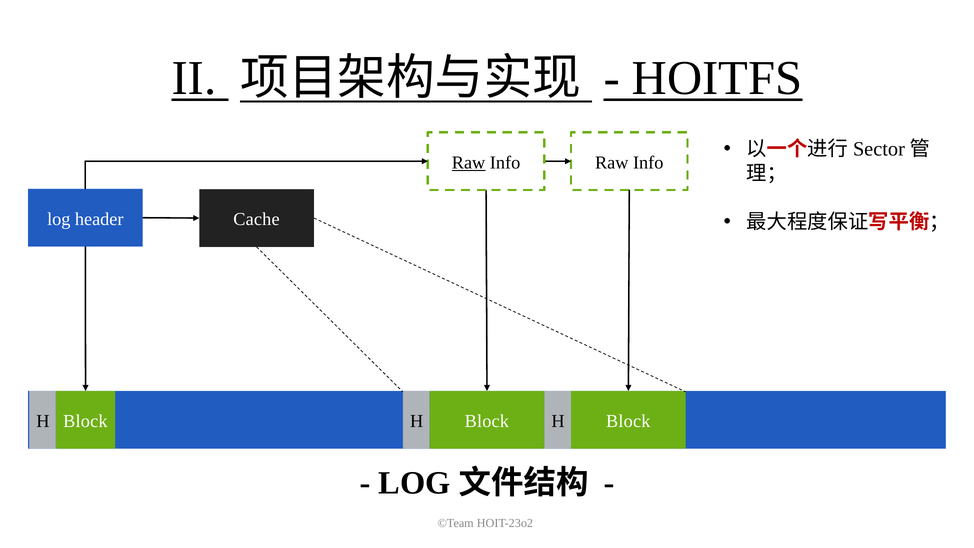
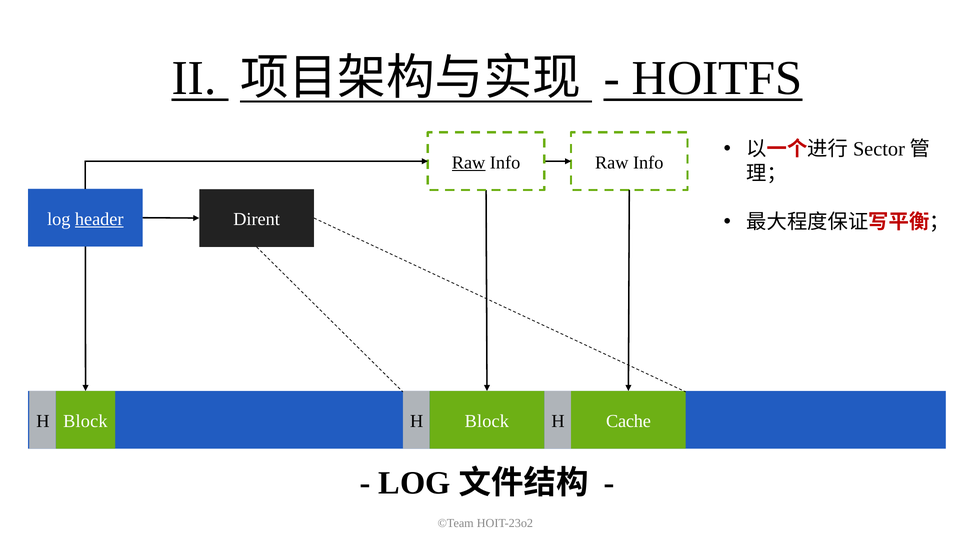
header underline: none -> present
Cache: Cache -> Dirent
H Block: Block -> Cache
